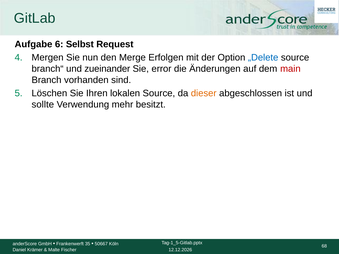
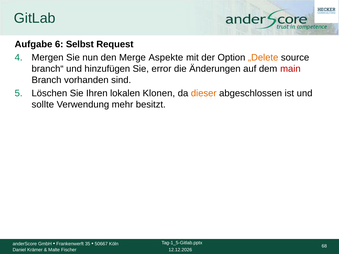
Erfolgen: Erfolgen -> Aspekte
„Delete colour: blue -> orange
zueinander: zueinander -> hinzufügen
lokalen Source: Source -> Klonen
